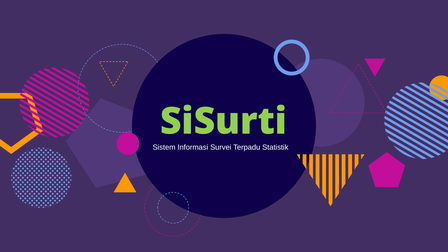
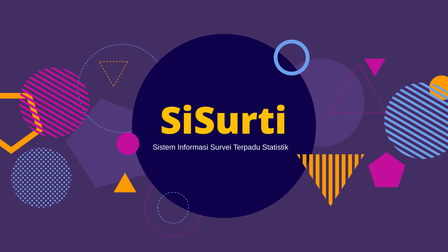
SiSurti colour: light green -> yellow
